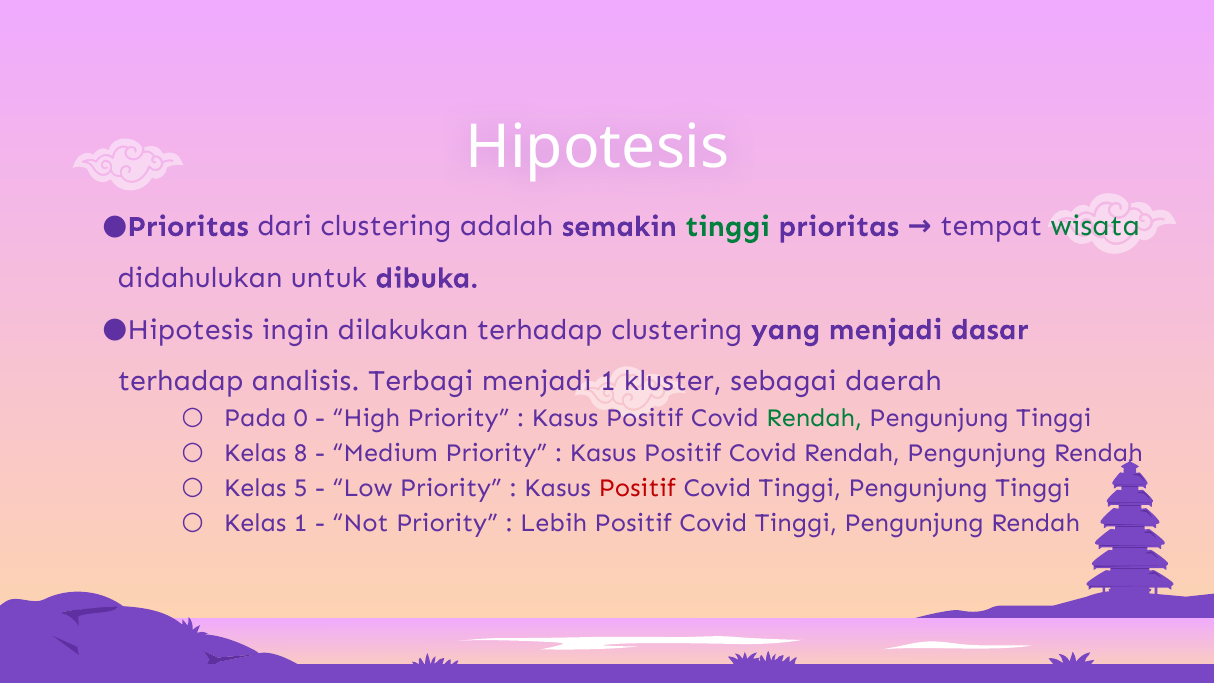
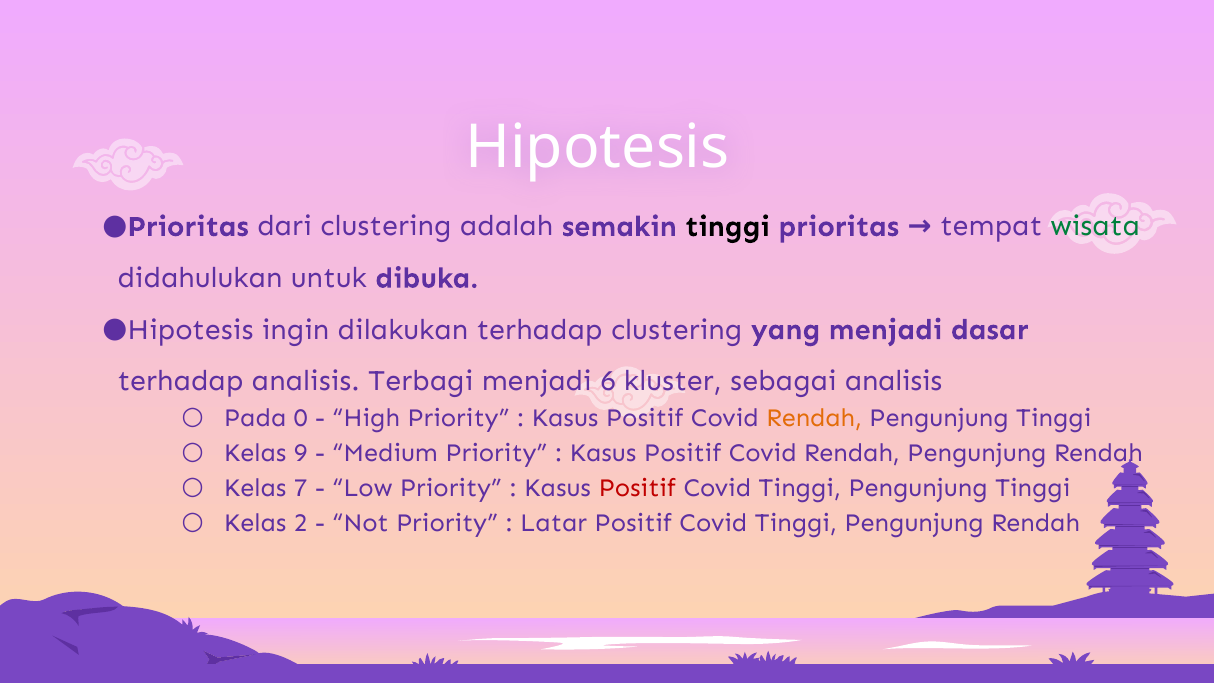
tinggi at (728, 226) colour: green -> black
menjadi 1: 1 -> 6
sebagai daerah: daerah -> analisis
Rendah at (814, 418) colour: green -> orange
8: 8 -> 9
5: 5 -> 7
Kelas 1: 1 -> 2
Lebih: Lebih -> Latar
